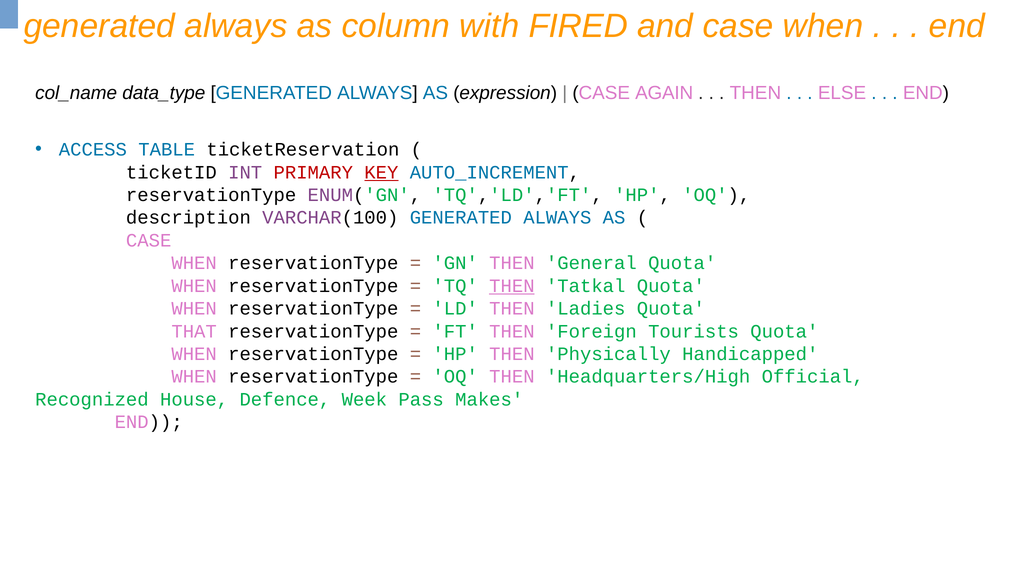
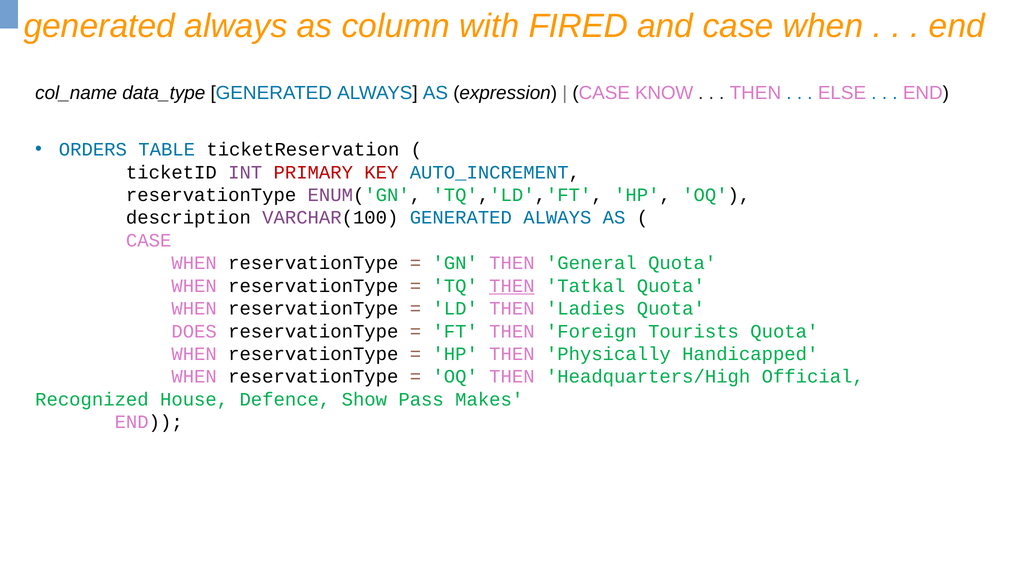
AGAIN: AGAIN -> KNOW
ACCESS: ACCESS -> ORDERS
KEY underline: present -> none
THAT: THAT -> DOES
Week: Week -> Show
